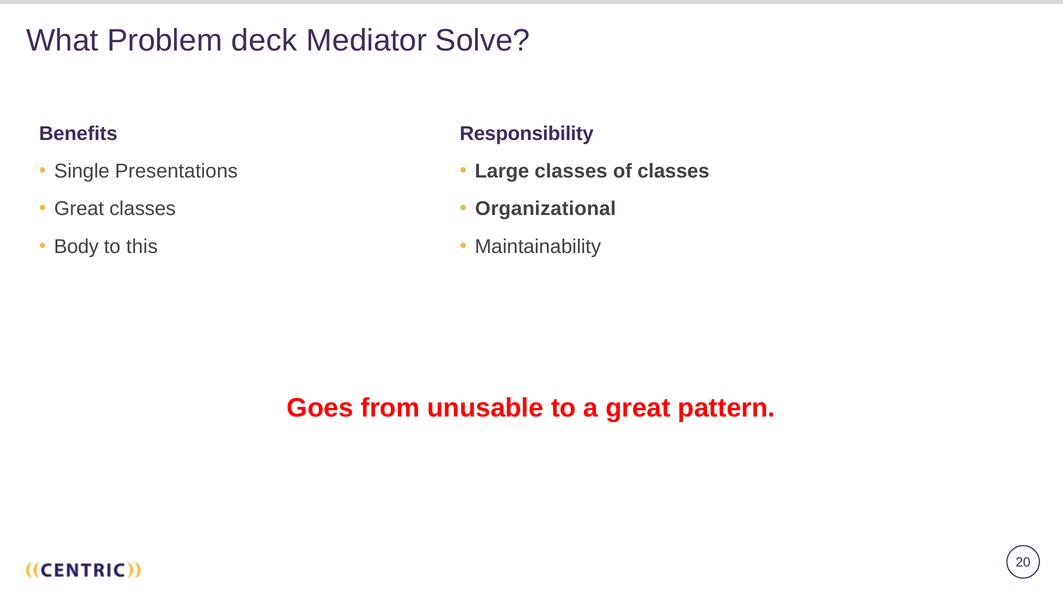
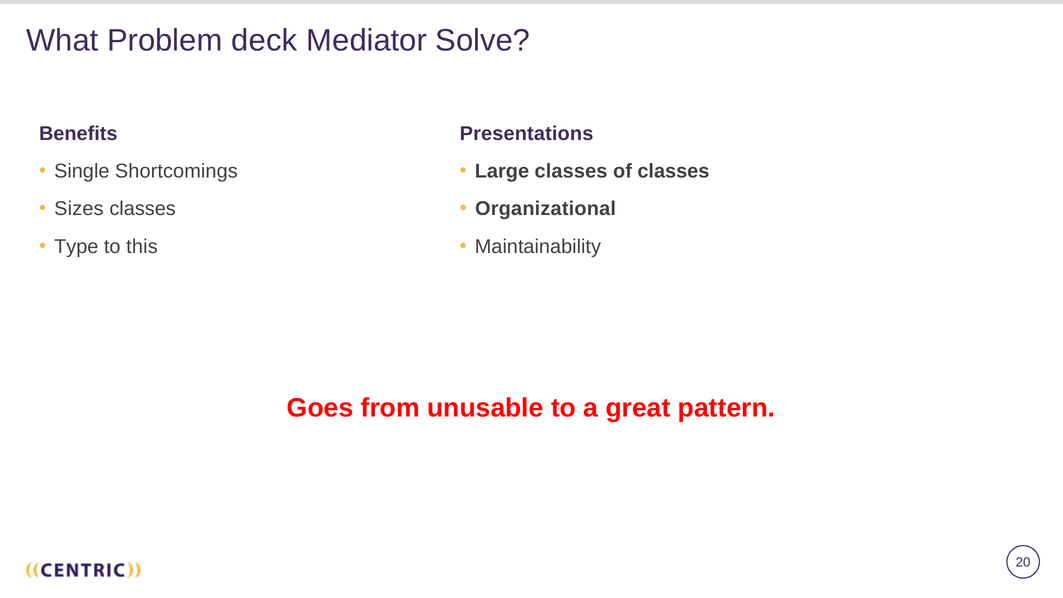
Responsibility: Responsibility -> Presentations
Presentations: Presentations -> Shortcomings
Great at (79, 209): Great -> Sizes
Body: Body -> Type
